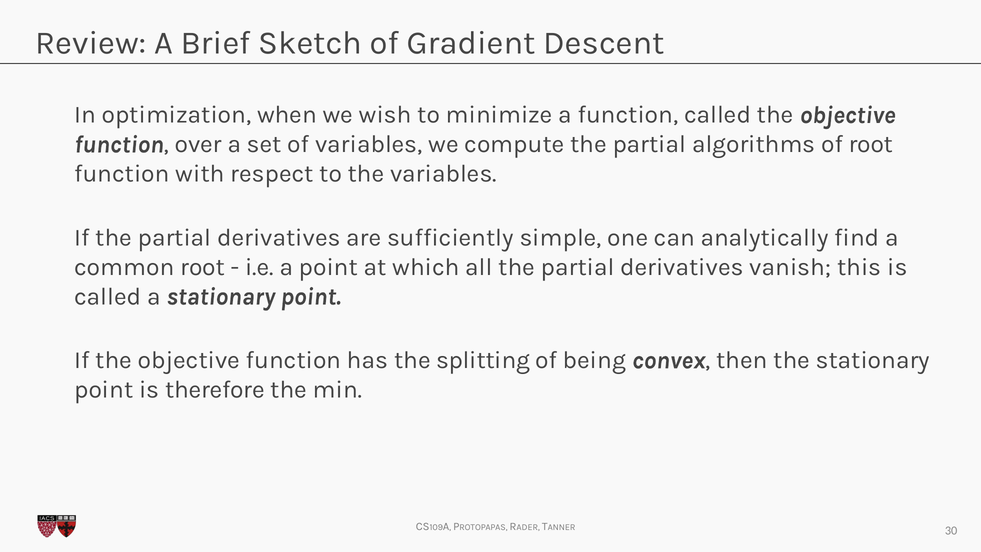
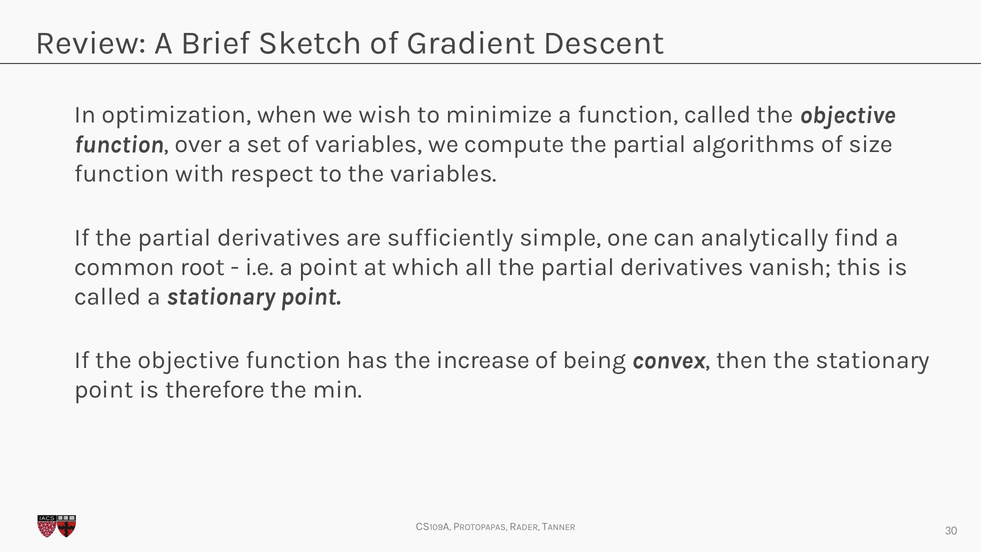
of root: root -> size
splitting: splitting -> increase
